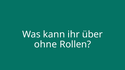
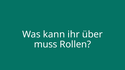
ohne: ohne -> muss
